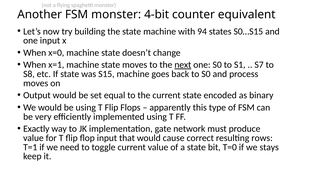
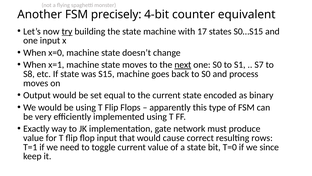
FSM monster: monster -> precisely
try underline: none -> present
94: 94 -> 17
stays: stays -> since
